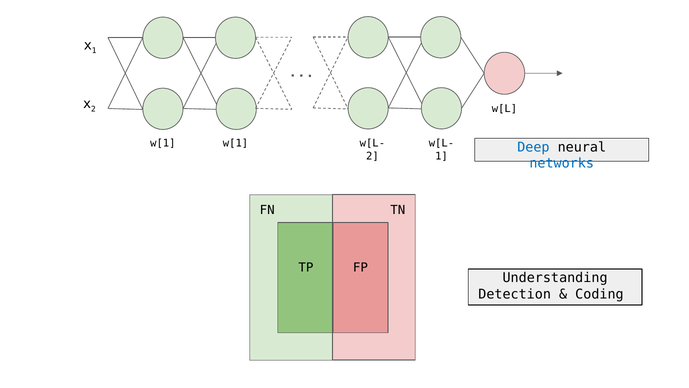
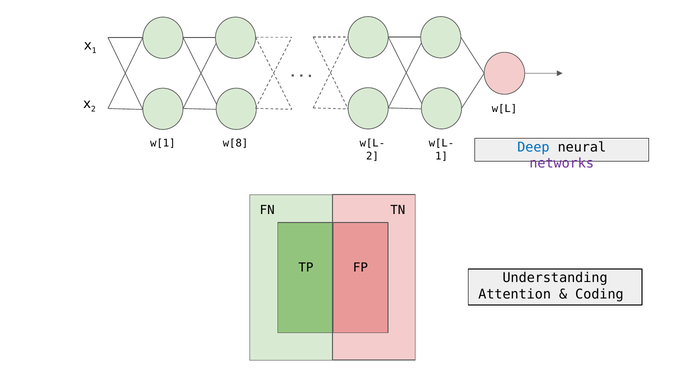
w[1 w[1: w[1 -> w[8
networks colour: blue -> purple
Detection: Detection -> Attention
